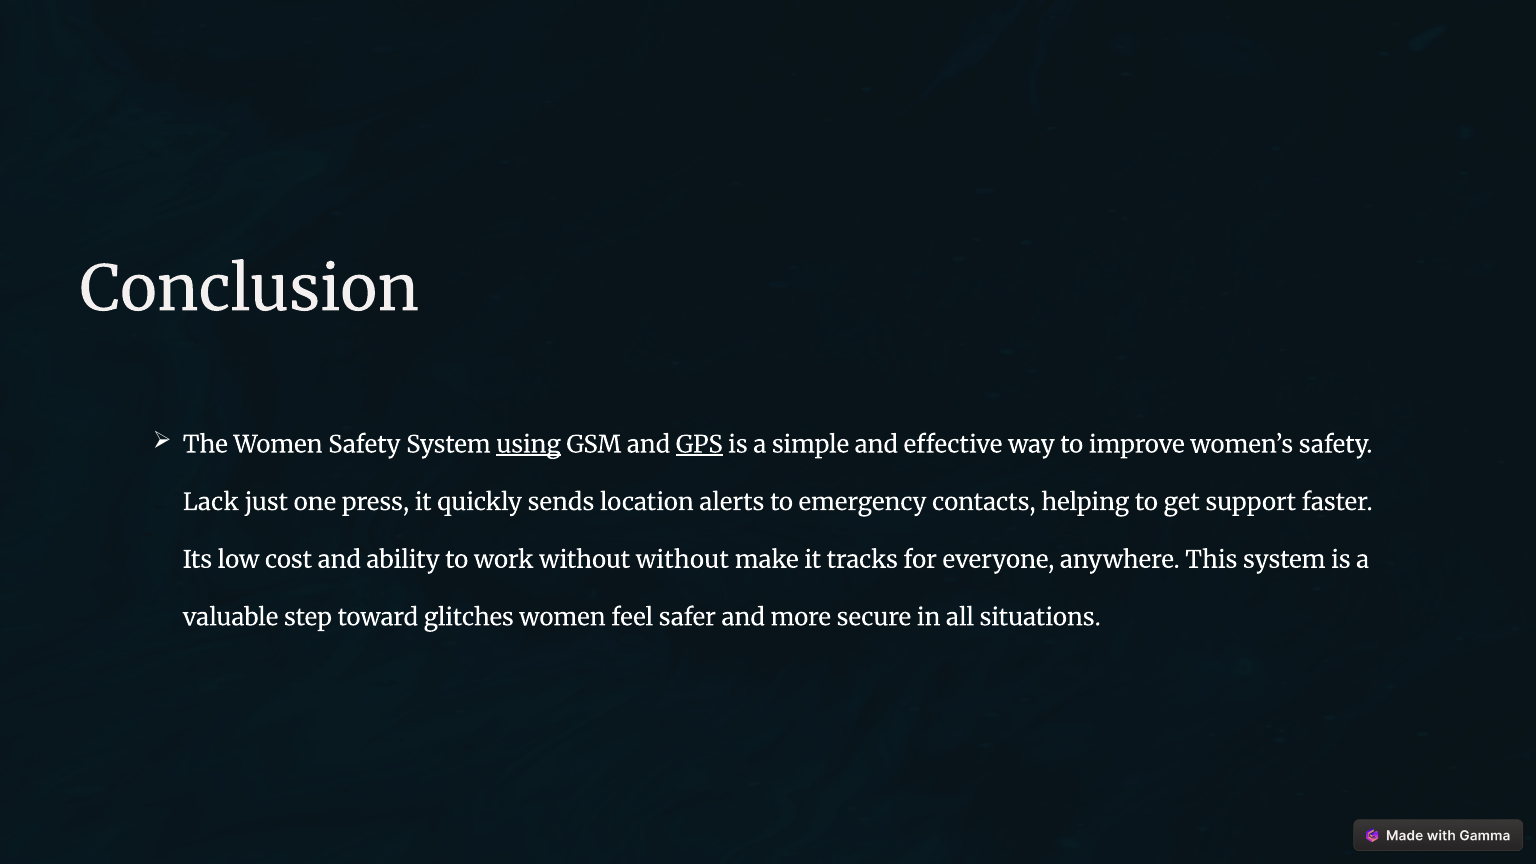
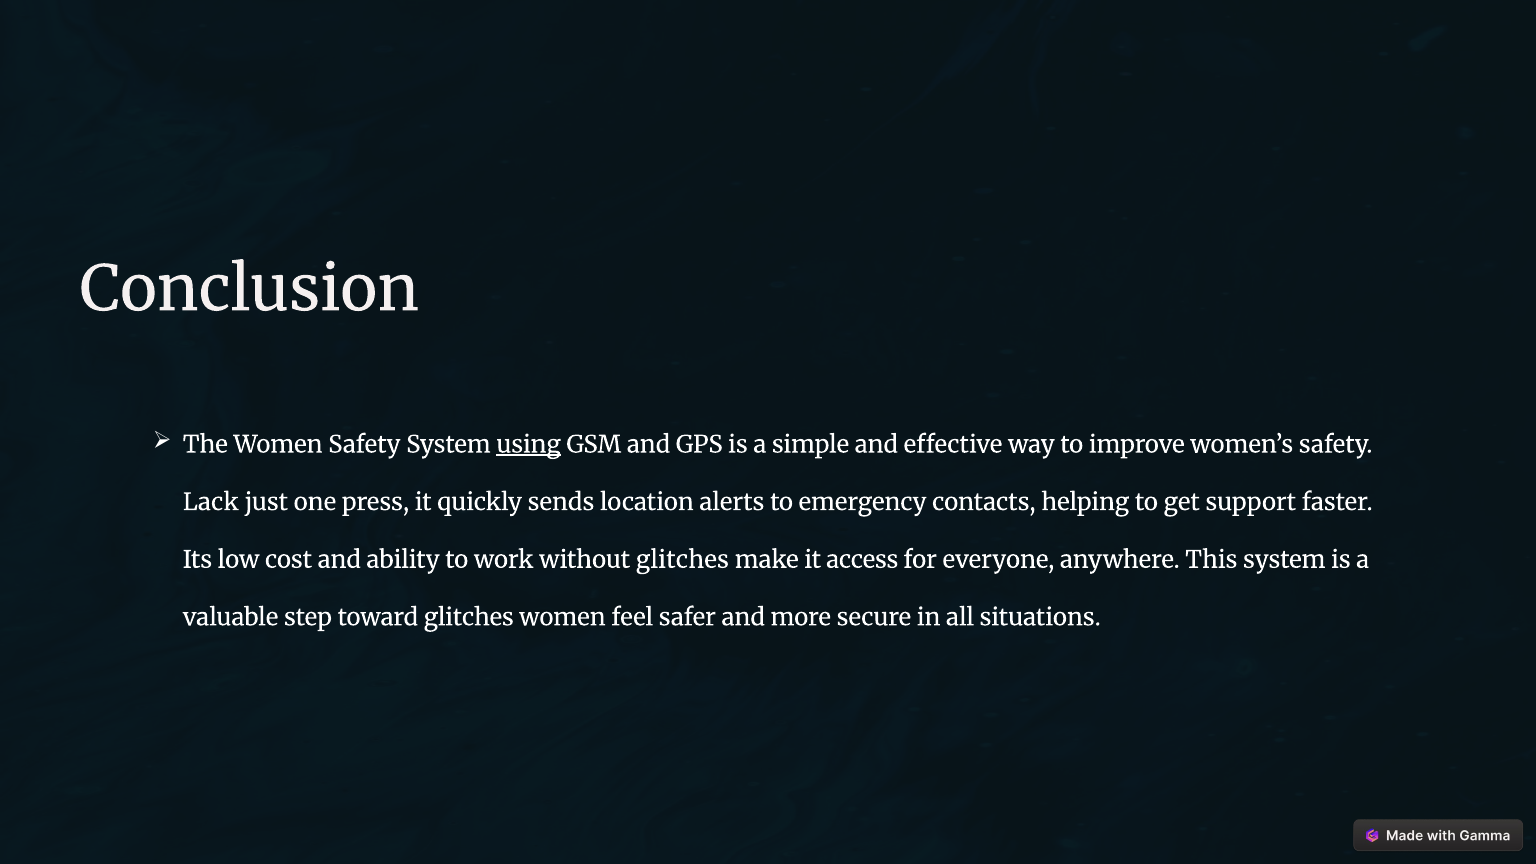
GPS underline: present -> none
without without: without -> glitches
tracks: tracks -> access
